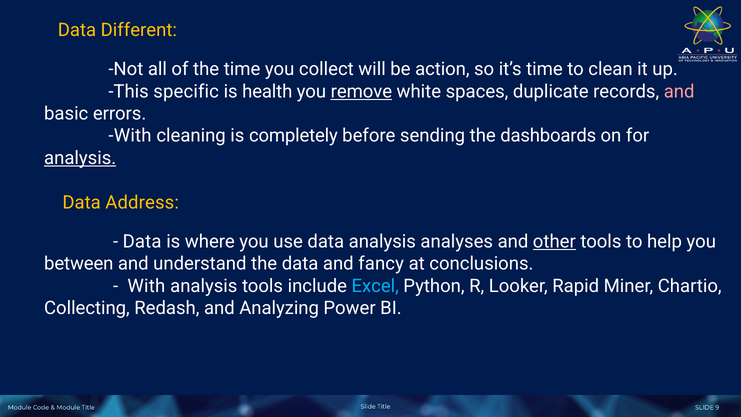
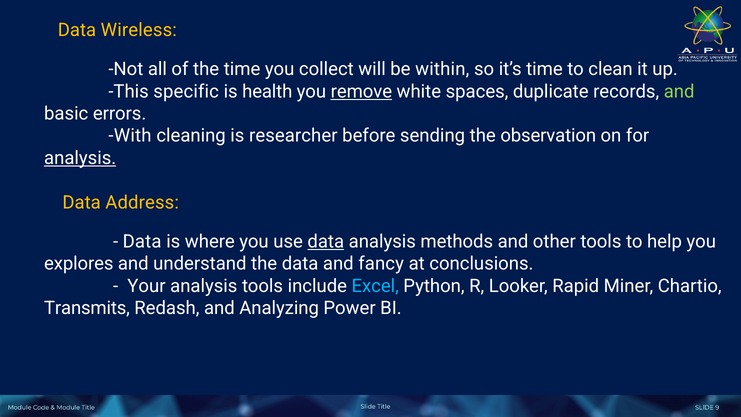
Different: Different -> Wireless
action: action -> within
and at (679, 91) colour: pink -> light green
completely: completely -> researcher
dashboards: dashboards -> observation
data at (326, 241) underline: none -> present
analyses: analyses -> methods
other underline: present -> none
between: between -> explores
With at (146, 286): With -> Your
Collecting: Collecting -> Transmits
